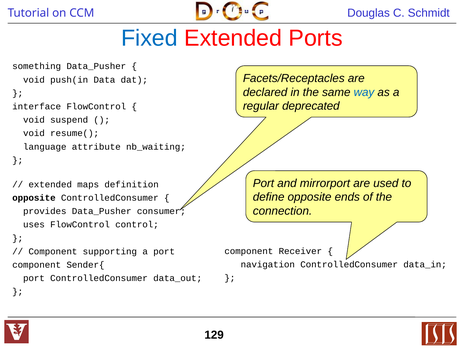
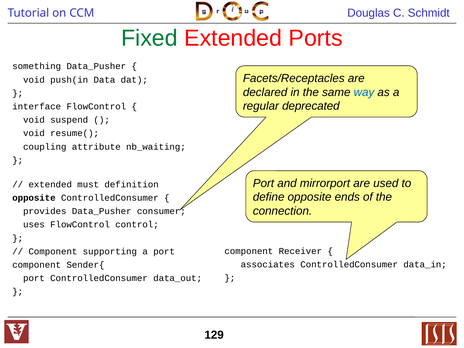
Fixed colour: blue -> green
language: language -> coupling
maps: maps -> must
navigation: navigation -> associates
